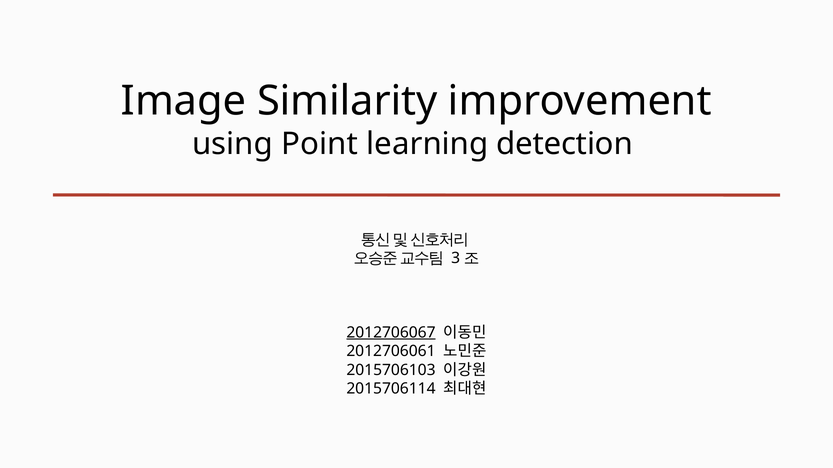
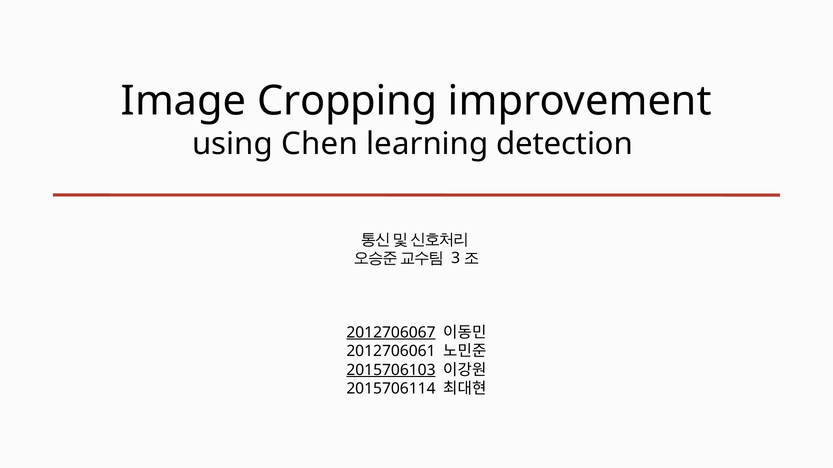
Similarity: Similarity -> Cropping
Point: Point -> Chen
2015706103 underline: none -> present
